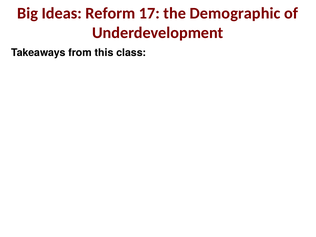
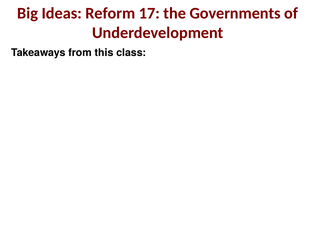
Demographic: Demographic -> Governments
